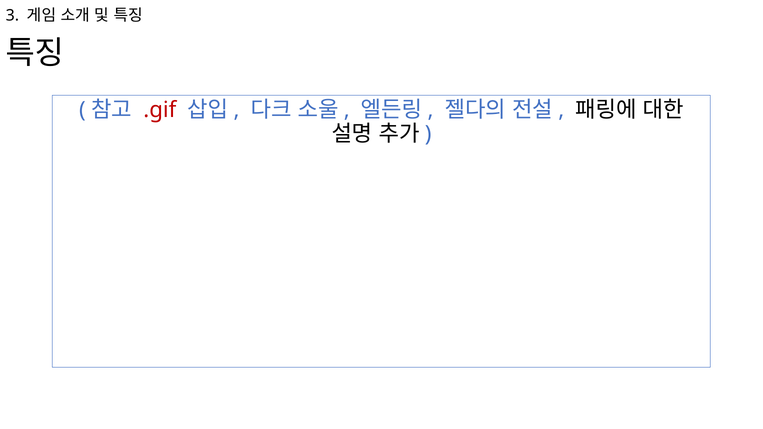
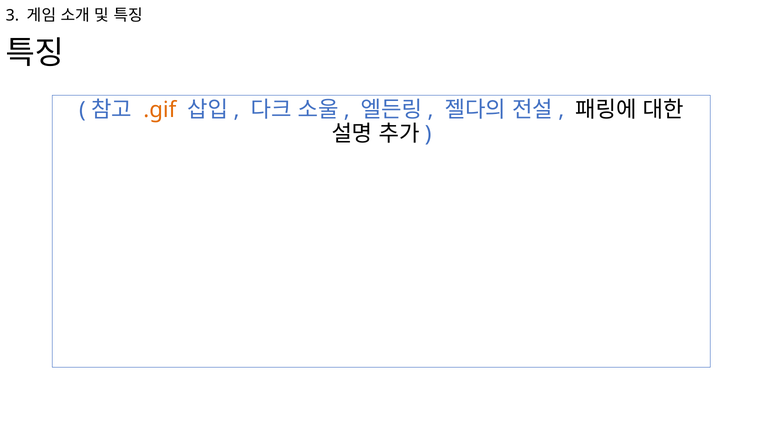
.gif colour: red -> orange
